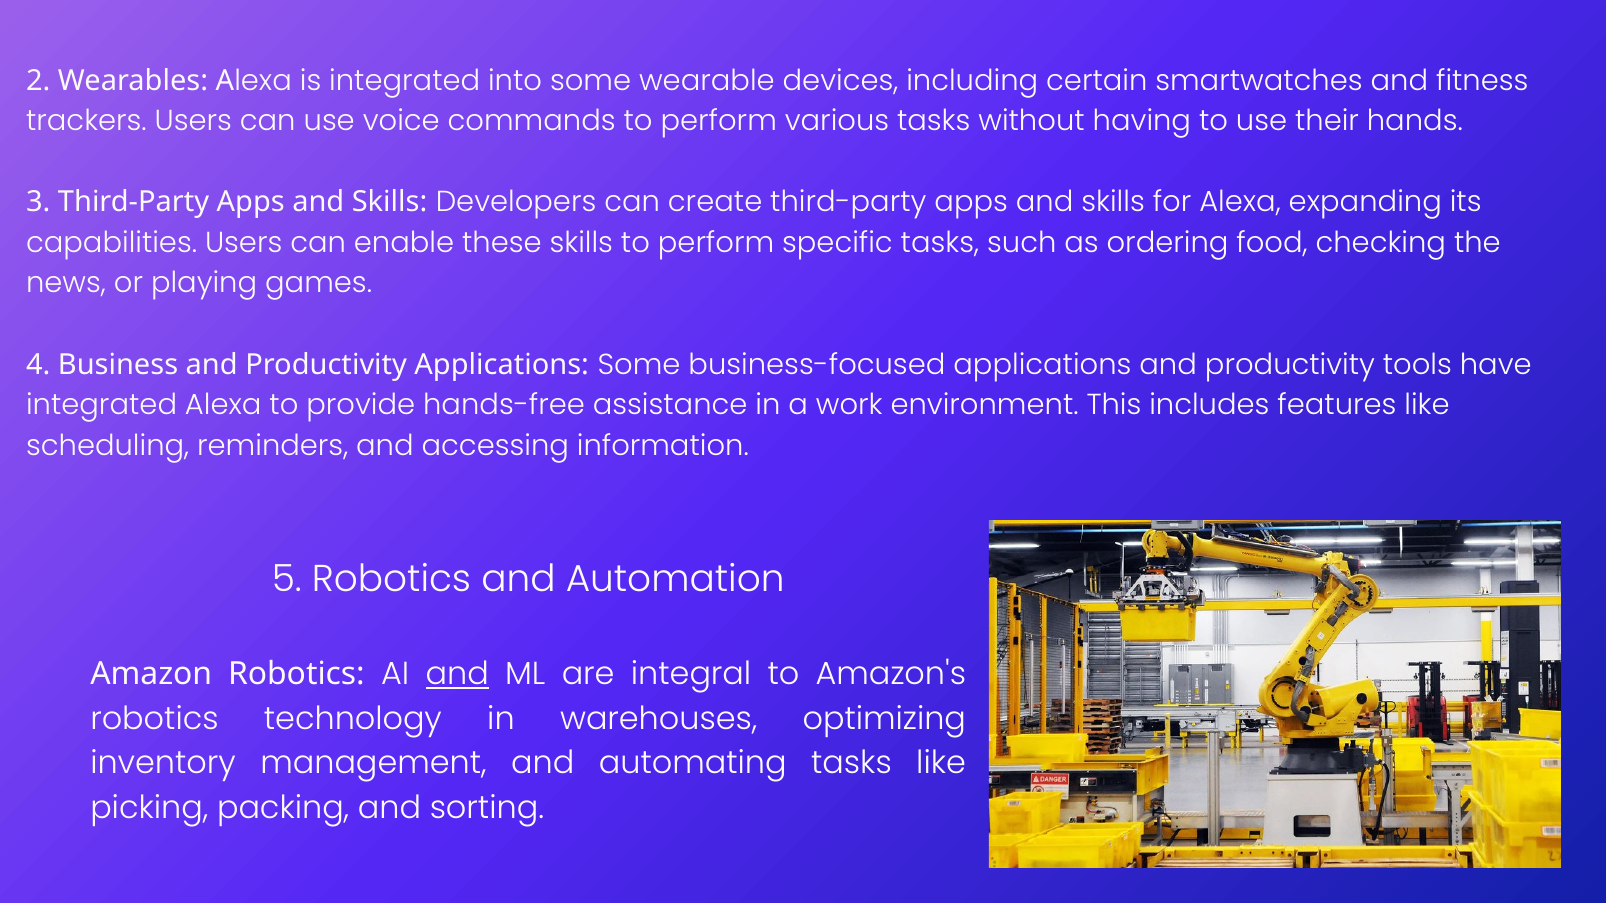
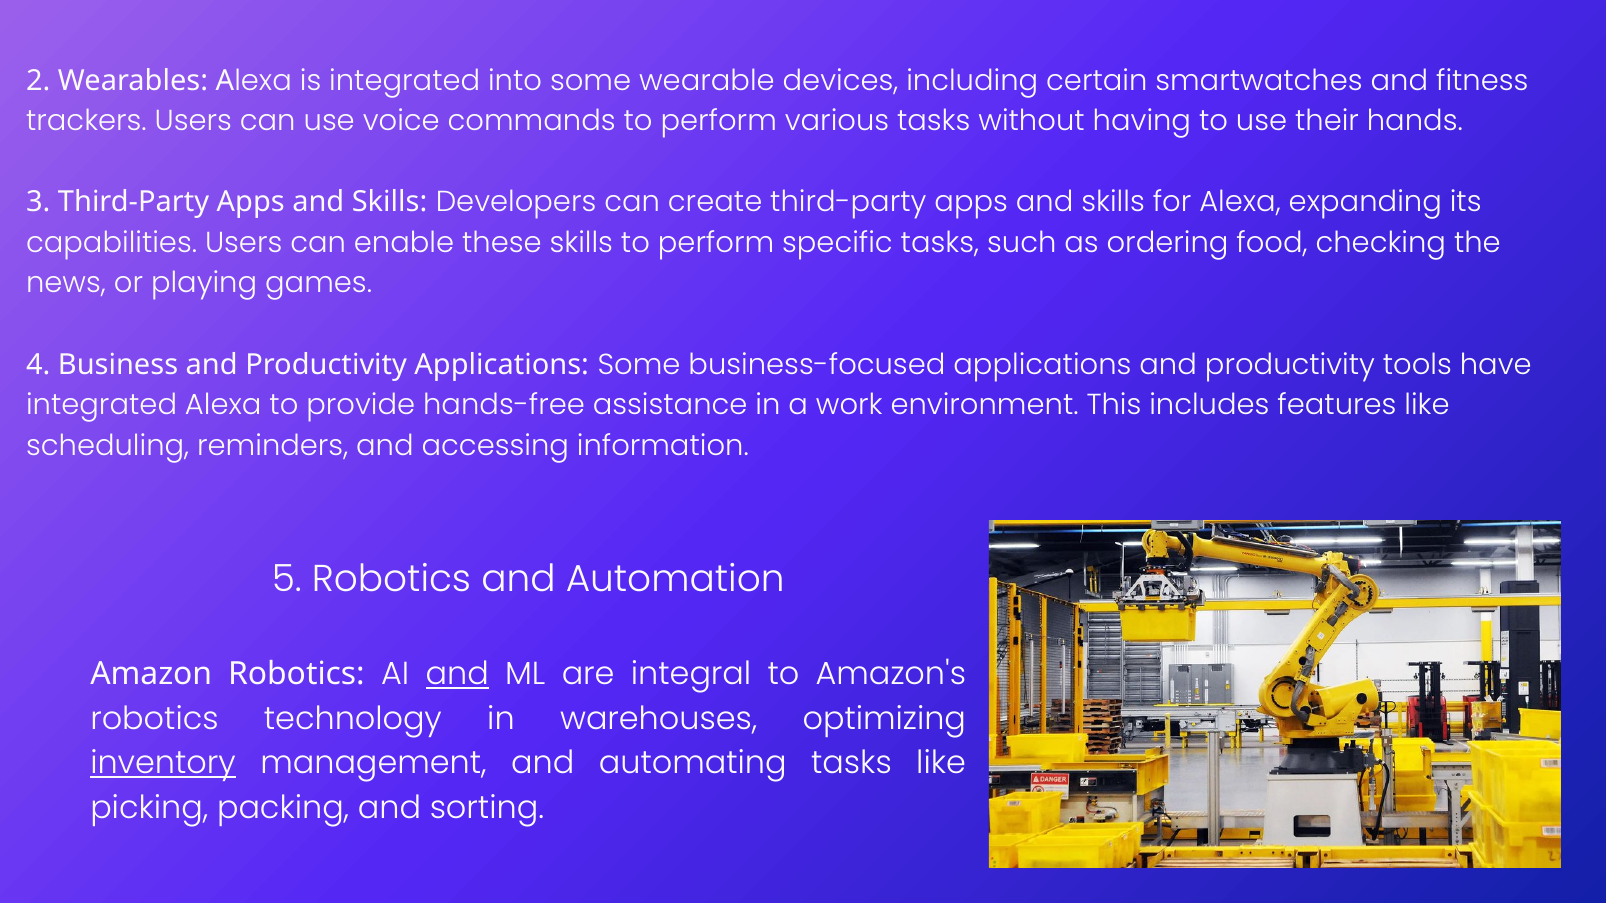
inventory underline: none -> present
